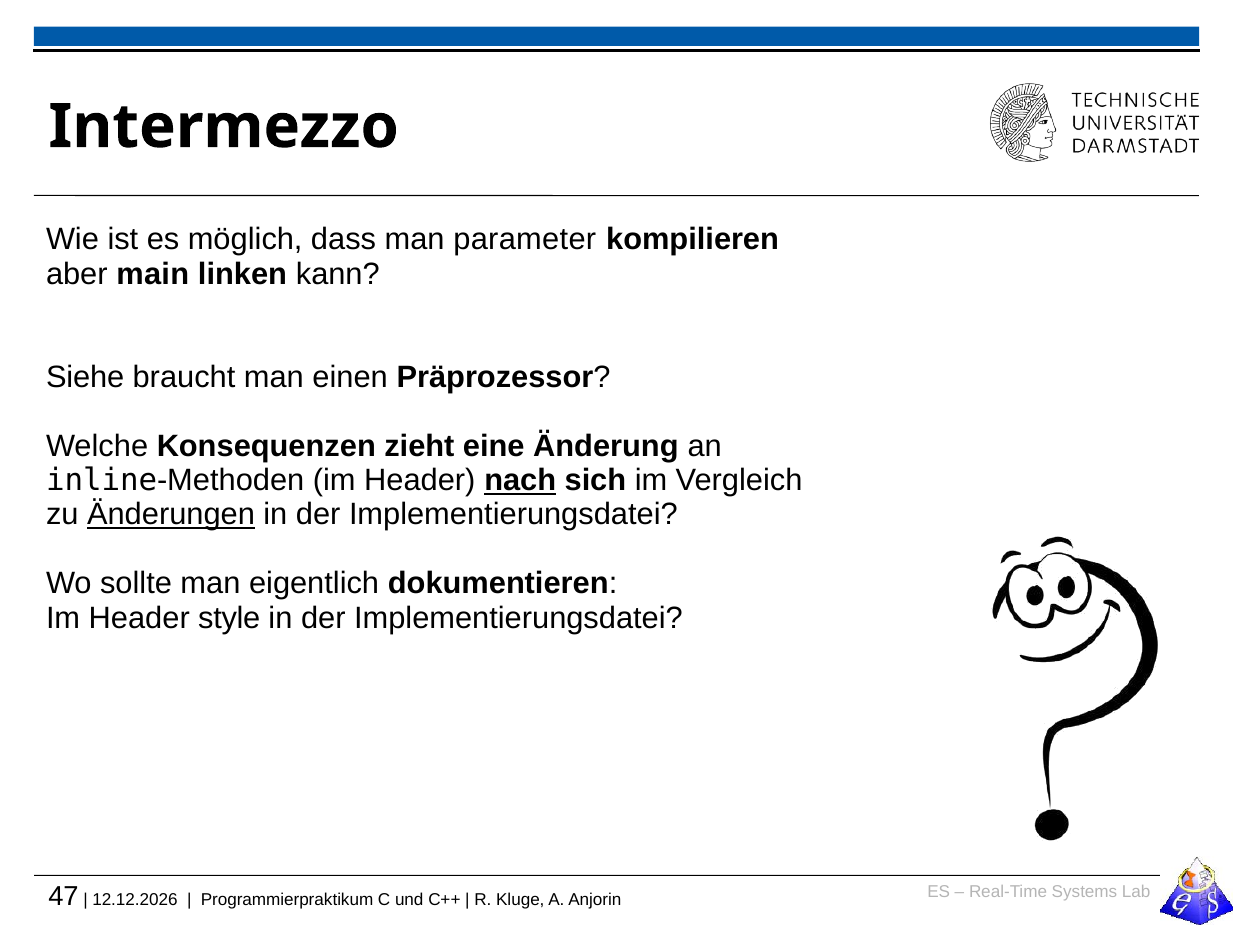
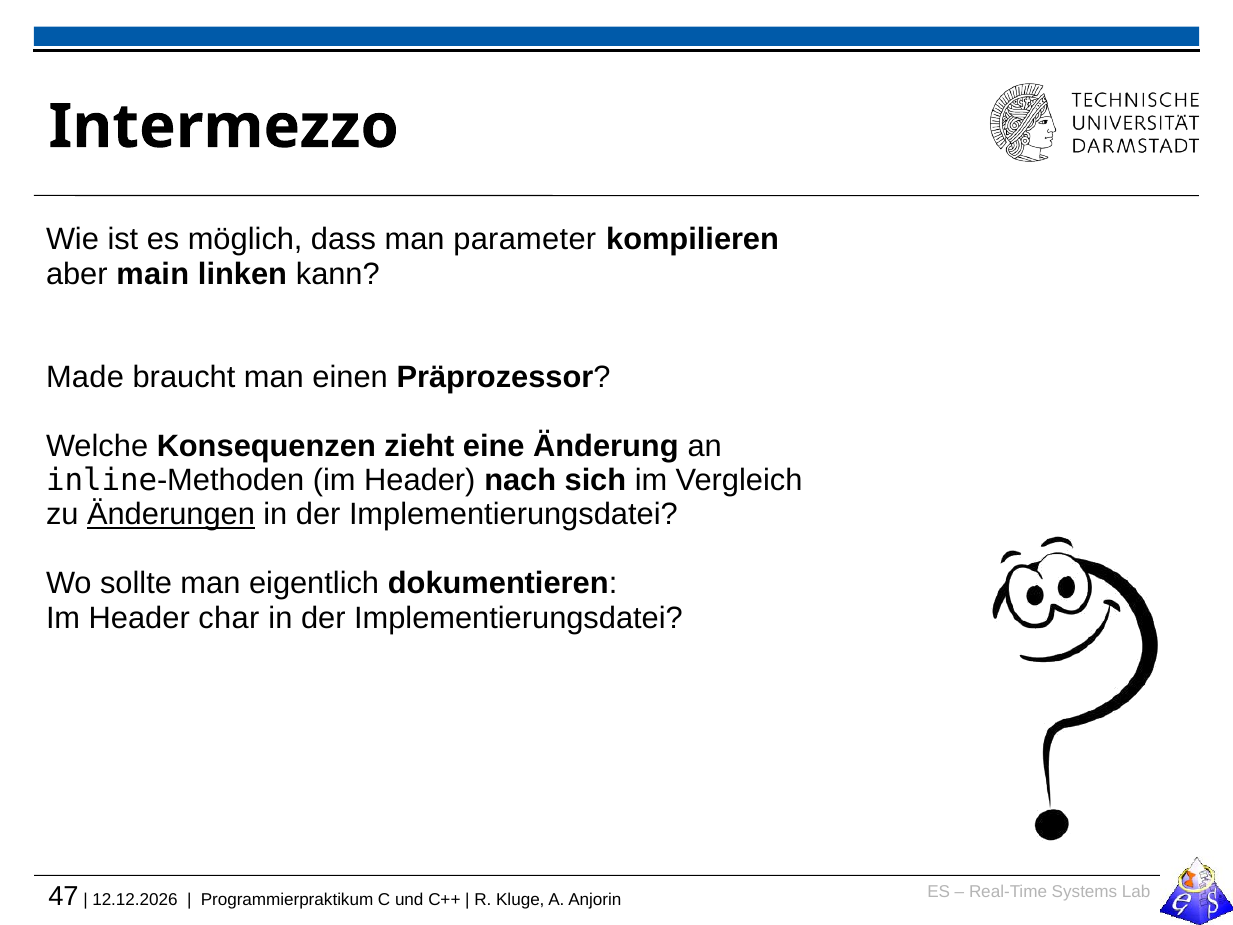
Siehe: Siehe -> Made
nach underline: present -> none
style: style -> char
